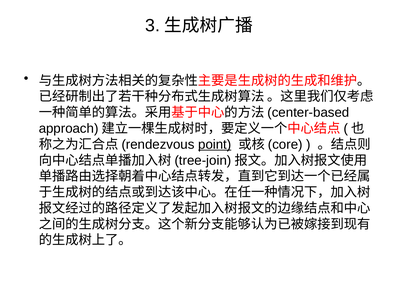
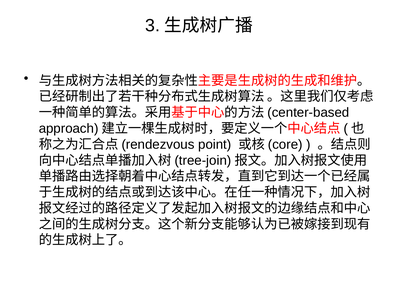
point underline: present -> none
